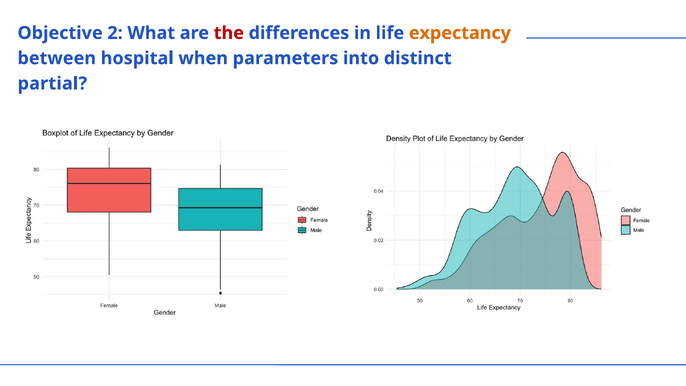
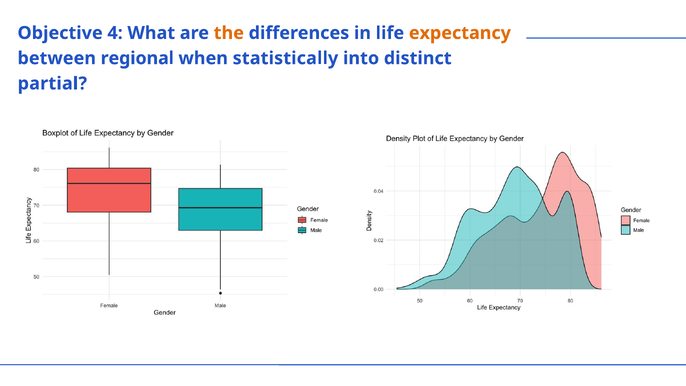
2: 2 -> 4
the colour: red -> orange
hospital: hospital -> regional
parameters: parameters -> statistically
